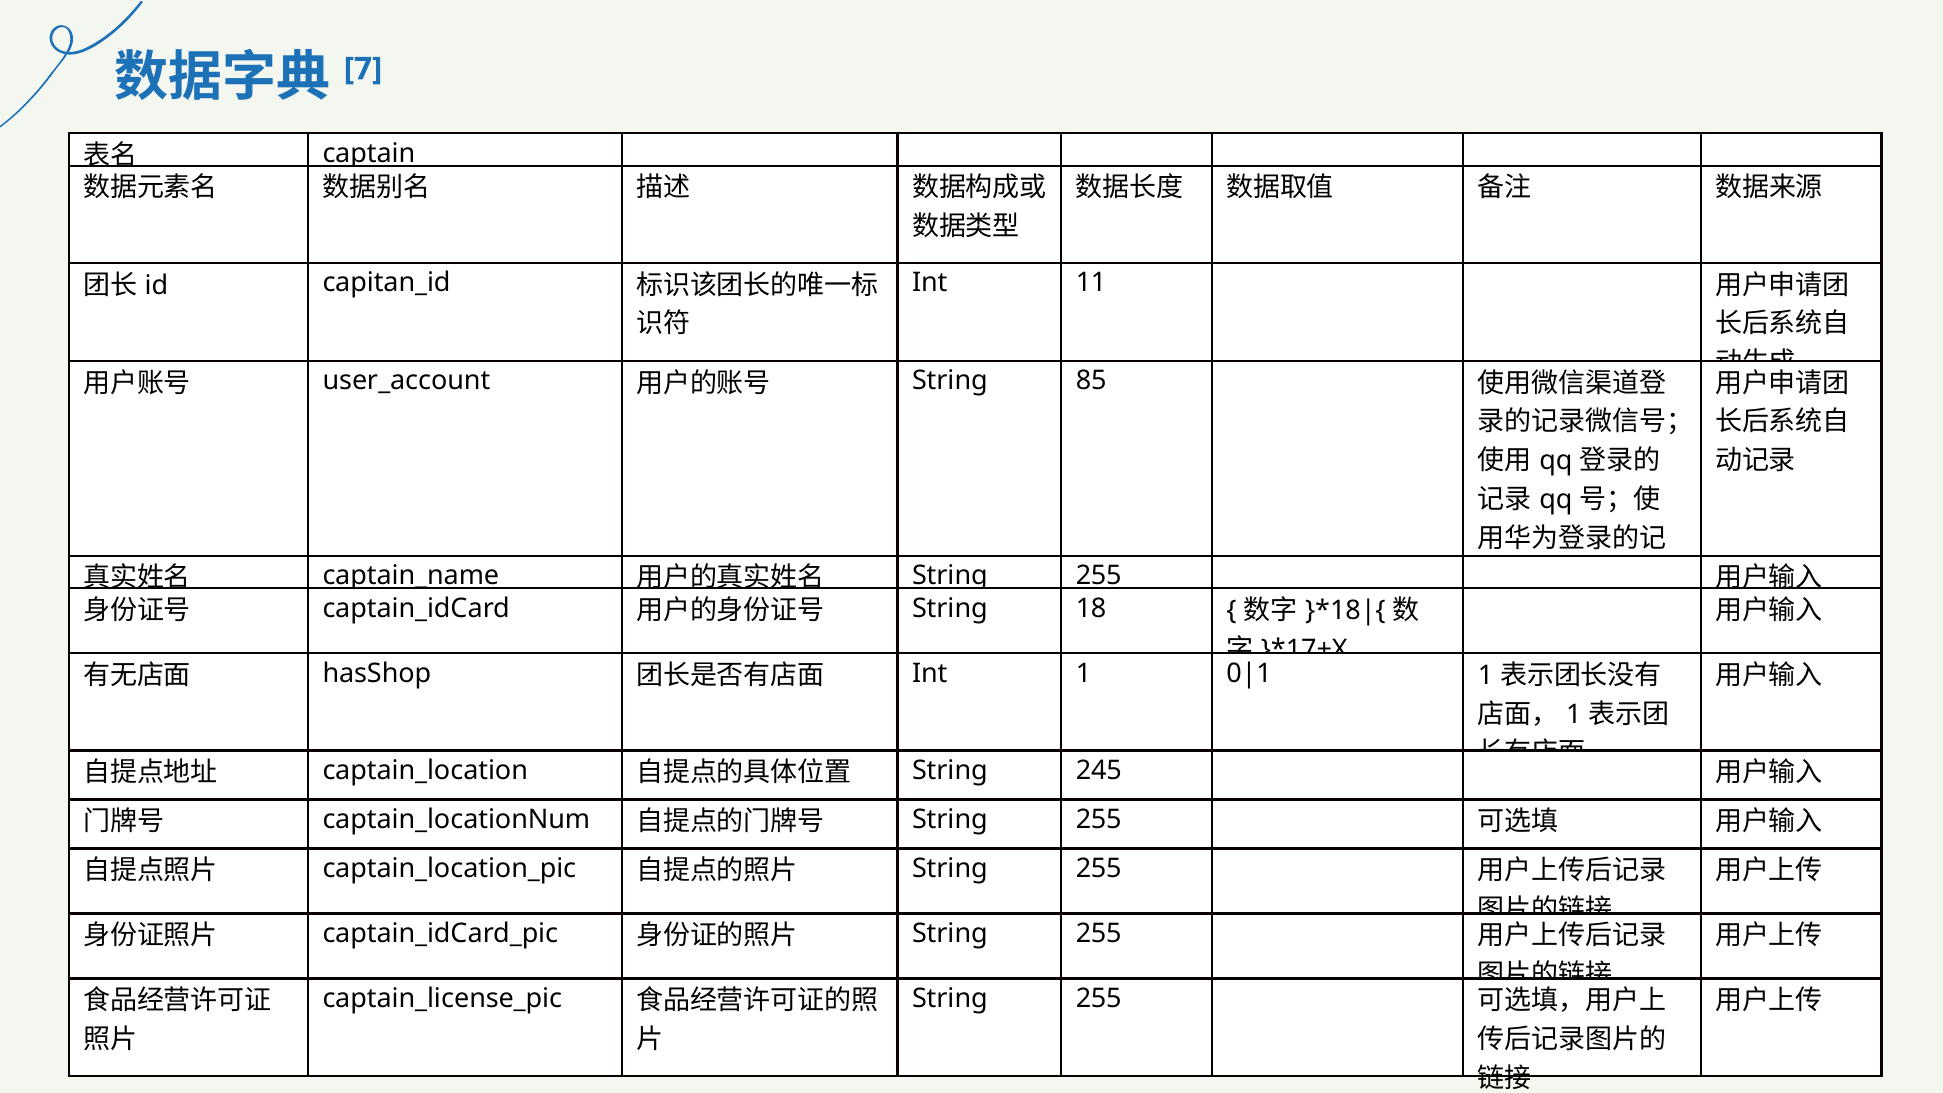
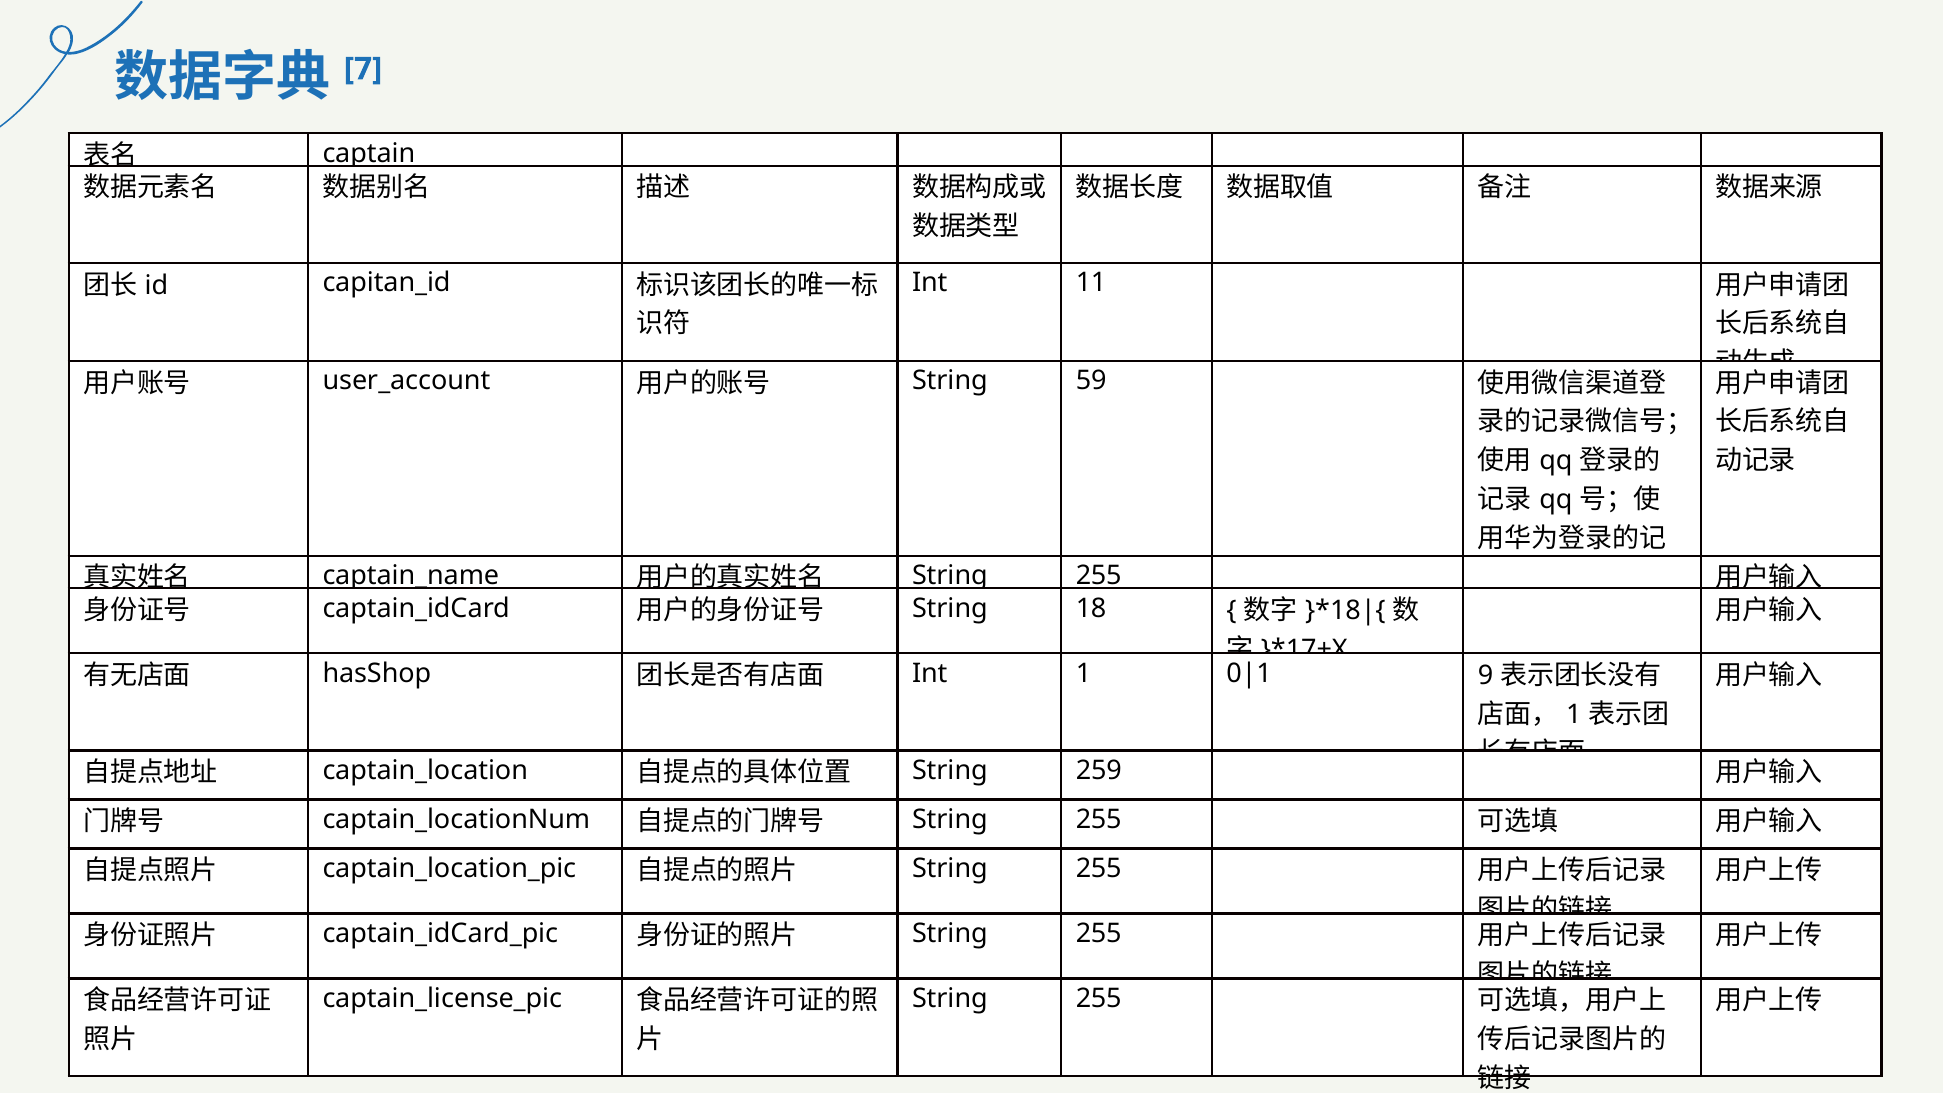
85: 85 -> 59
1 at (1485, 675): 1 -> 9
245: 245 -> 259
